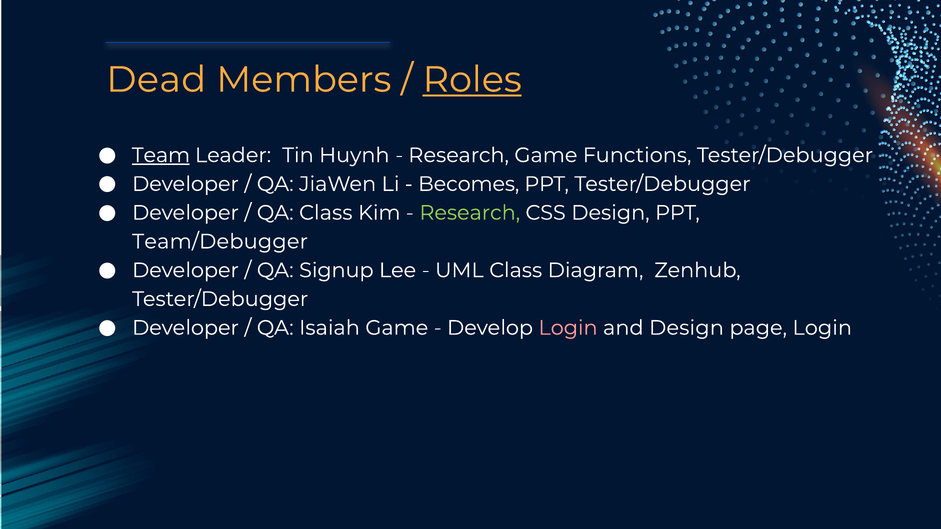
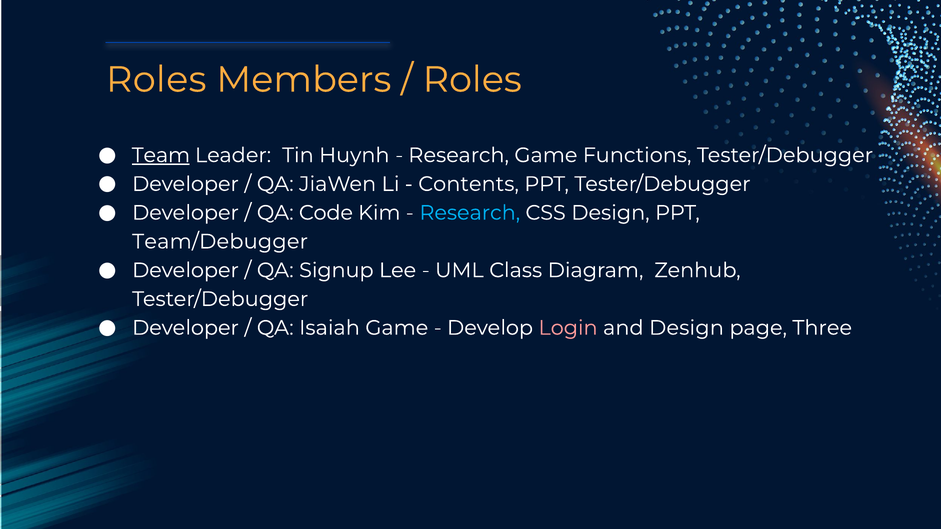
Dead at (156, 80): Dead -> Roles
Roles at (472, 80) underline: present -> none
Becomes: Becomes -> Contents
QA Class: Class -> Code
Research at (470, 213) colour: light green -> light blue
page Login: Login -> Three
